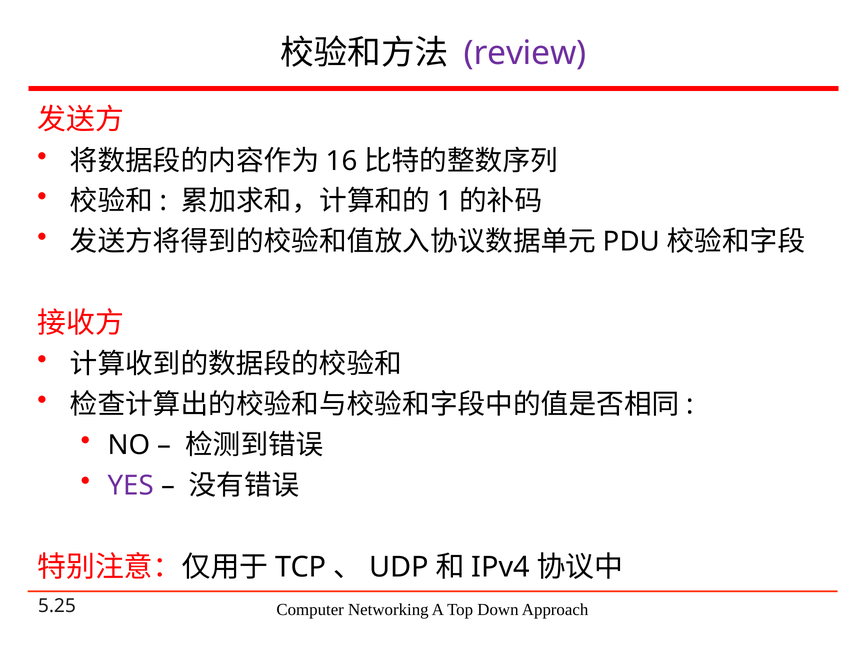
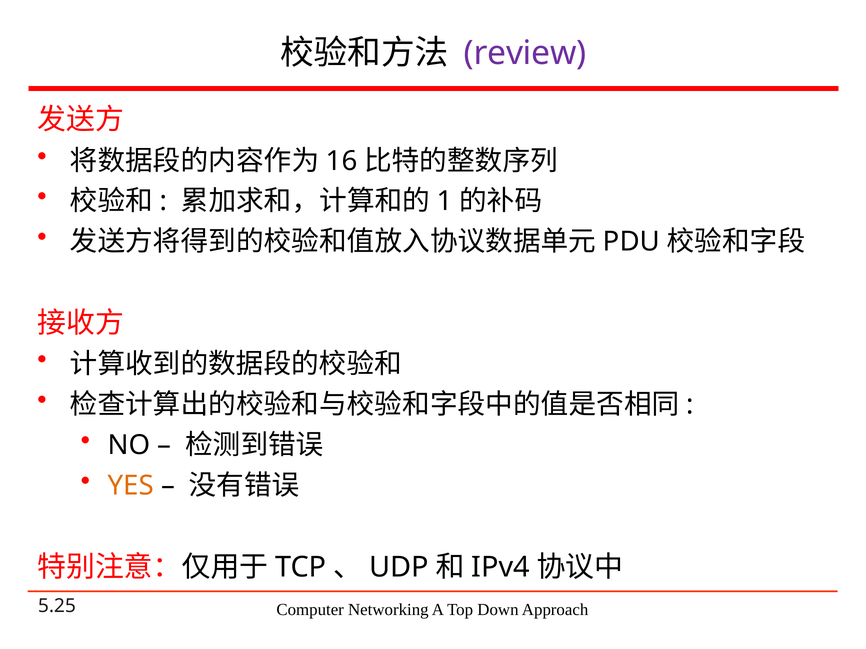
YES colour: purple -> orange
